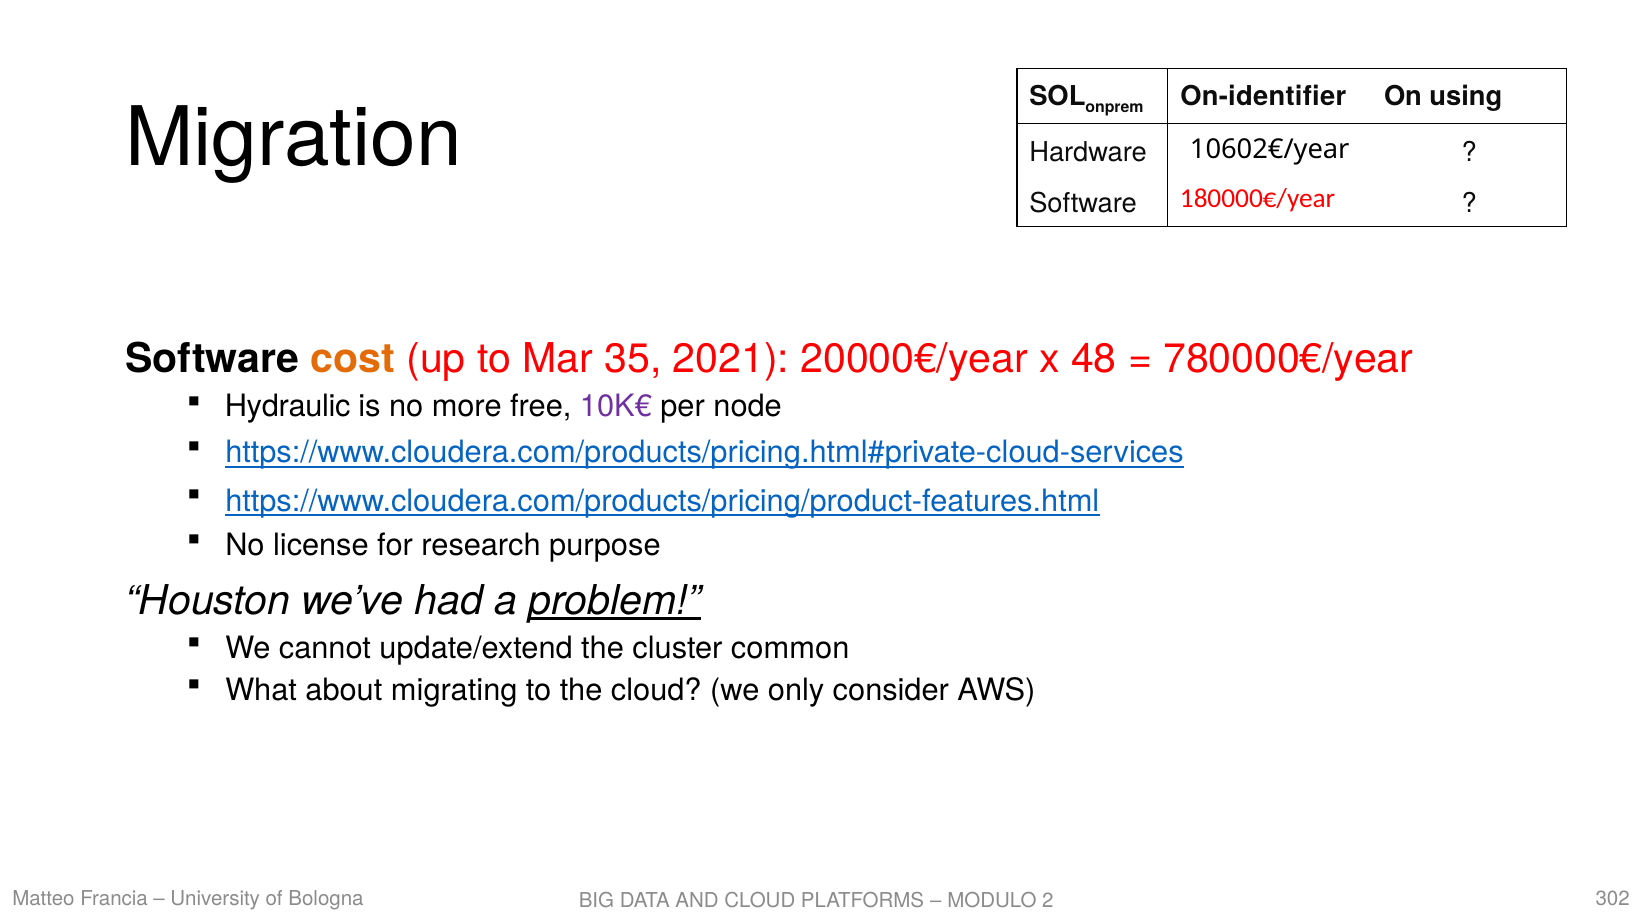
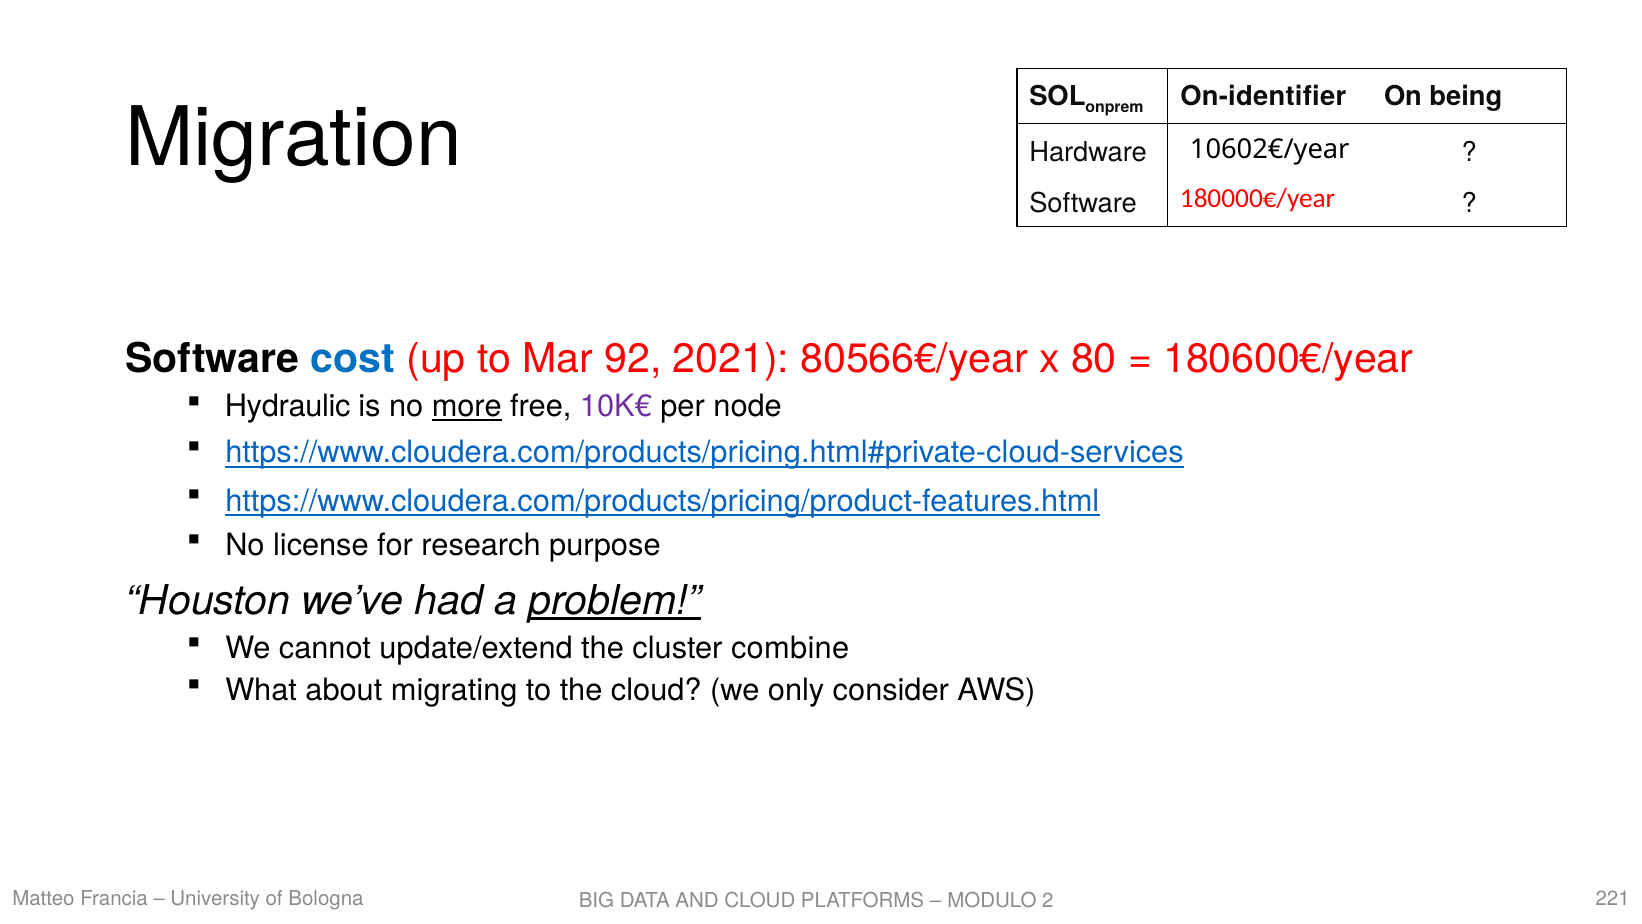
using: using -> being
cost colour: orange -> blue
35: 35 -> 92
20000€/year: 20000€/year -> 80566€/year
48: 48 -> 80
780000€/year: 780000€/year -> 180600€/year
more underline: none -> present
common: common -> combine
302: 302 -> 221
